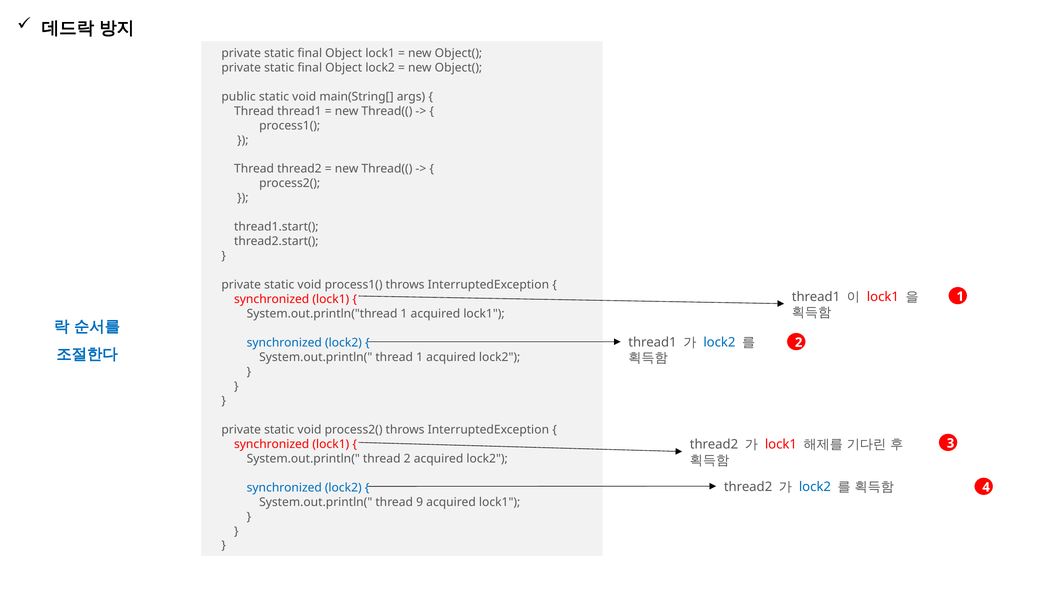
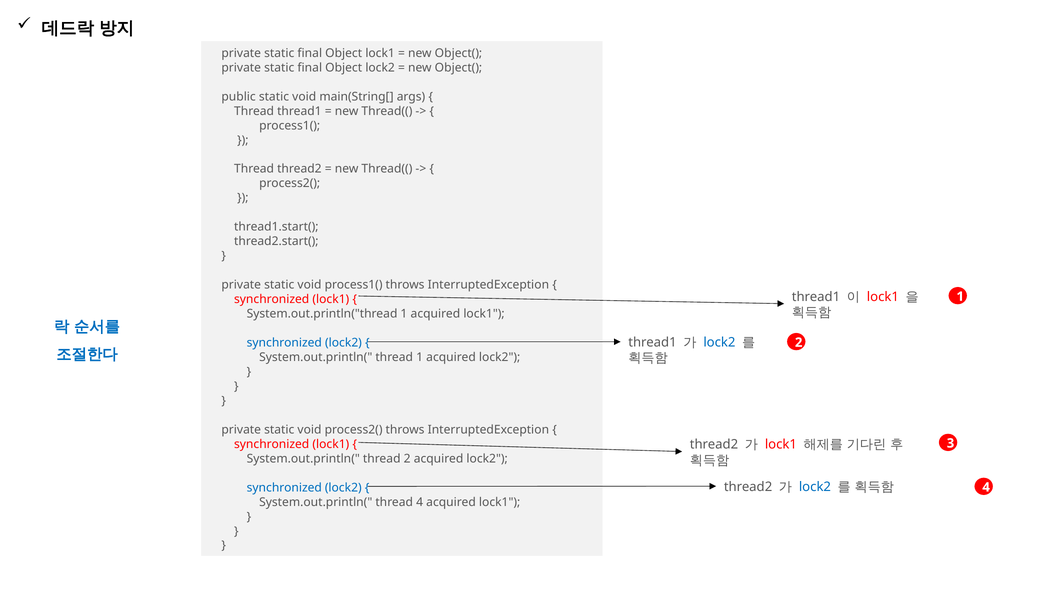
thread 9: 9 -> 4
